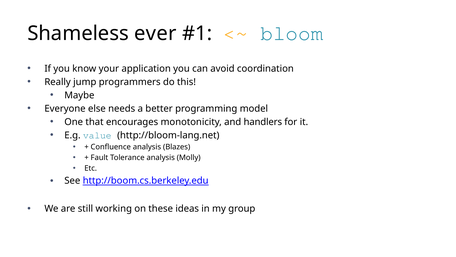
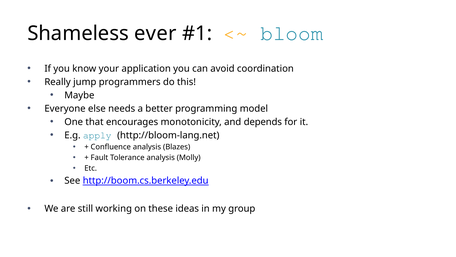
handlers: handlers -> depends
value: value -> apply
